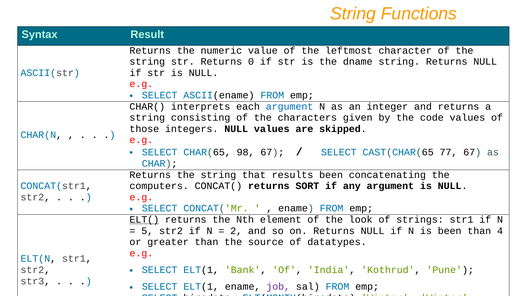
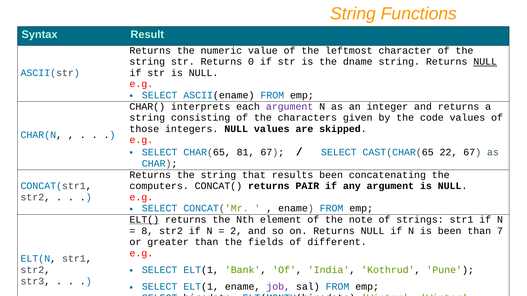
NULL at (485, 62) underline: none -> present
argument at (290, 107) colour: blue -> purple
98: 98 -> 81
77: 77 -> 22
SORT: SORT -> PAIR
look: look -> note
5: 5 -> 8
4: 4 -> 7
source: source -> fields
datatypes: datatypes -> different
